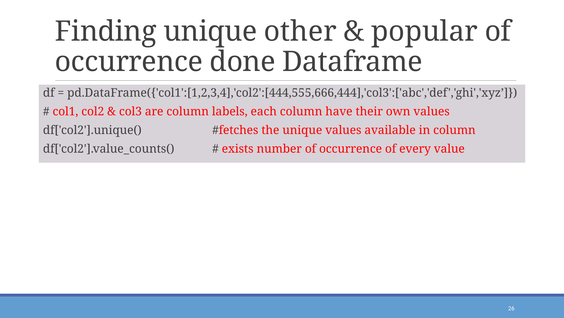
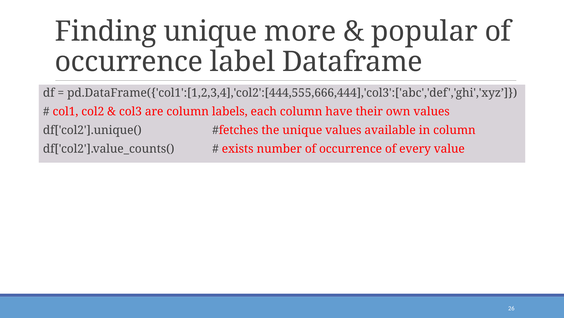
other: other -> more
done: done -> label
